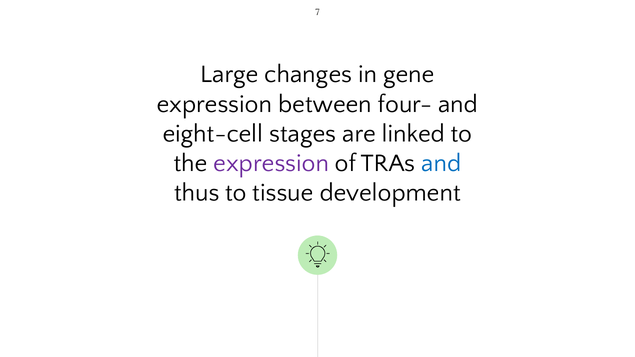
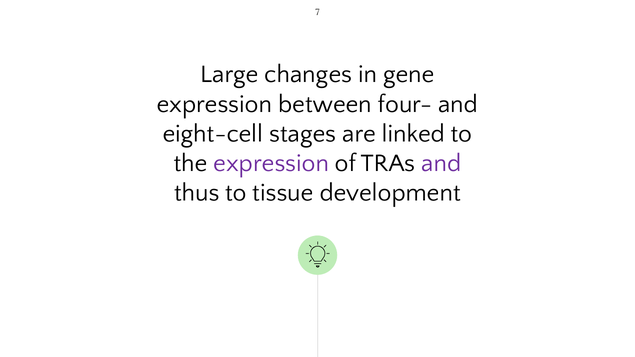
and at (441, 163) colour: blue -> purple
